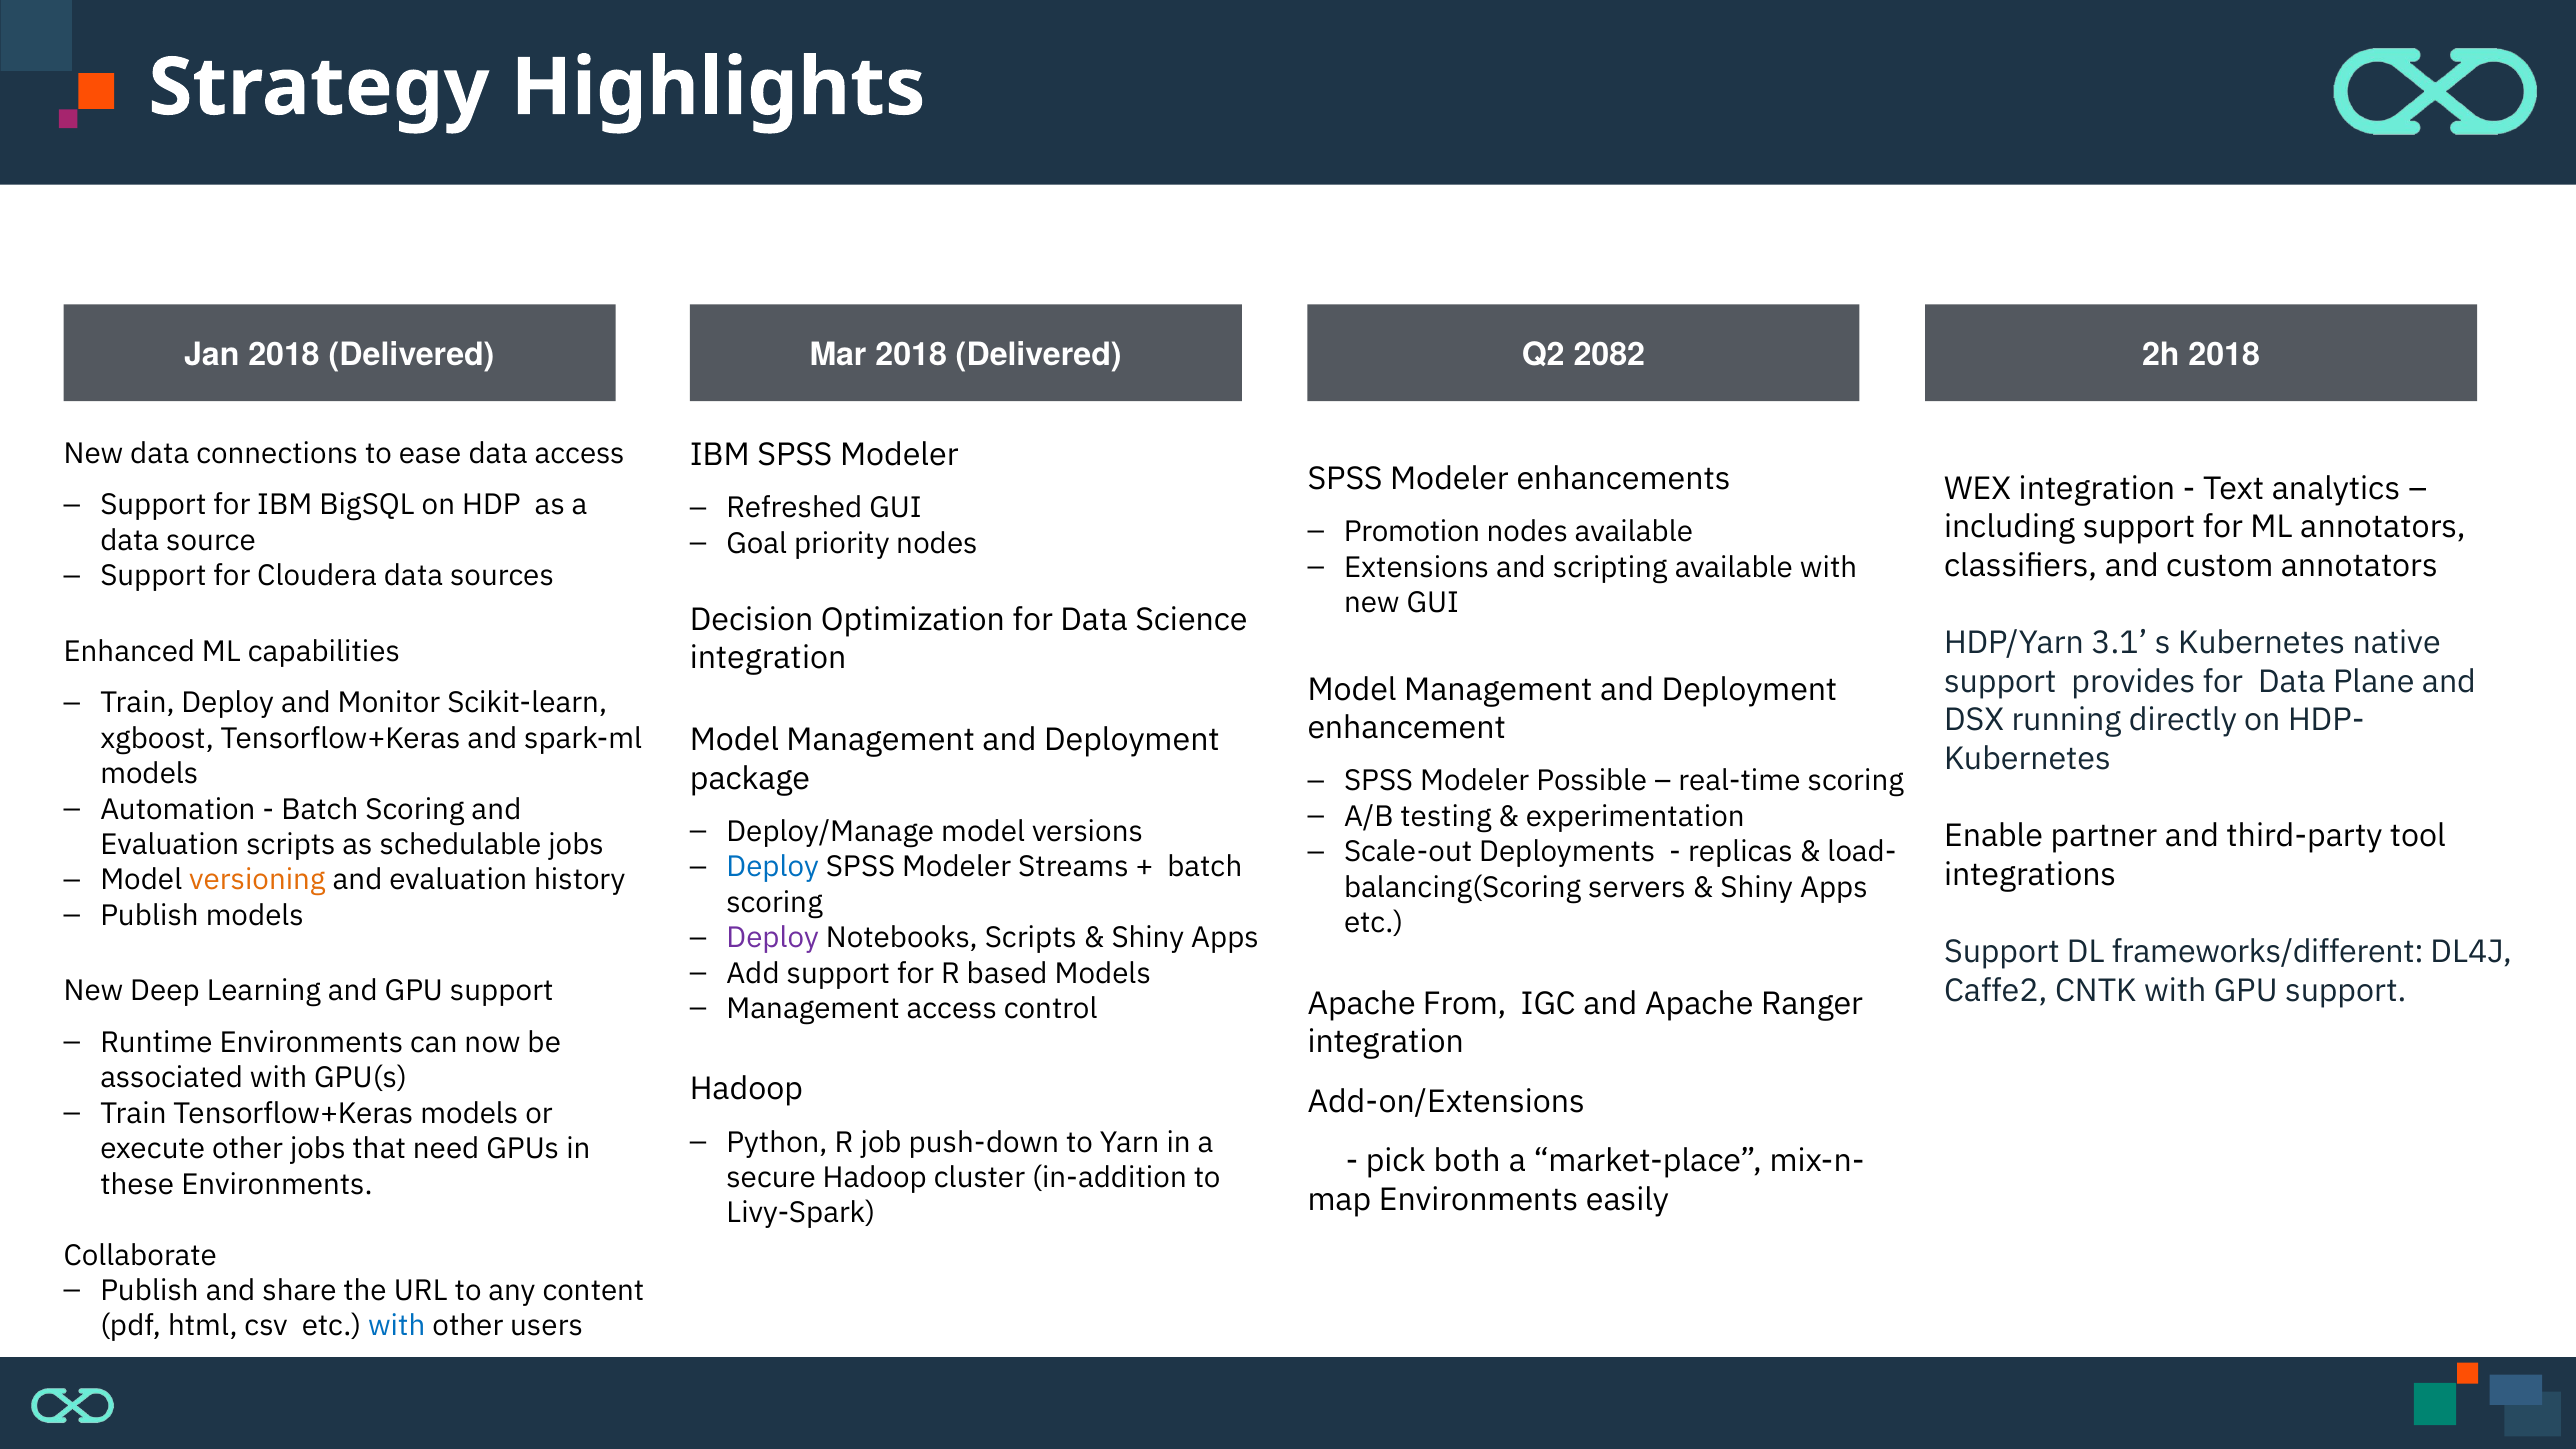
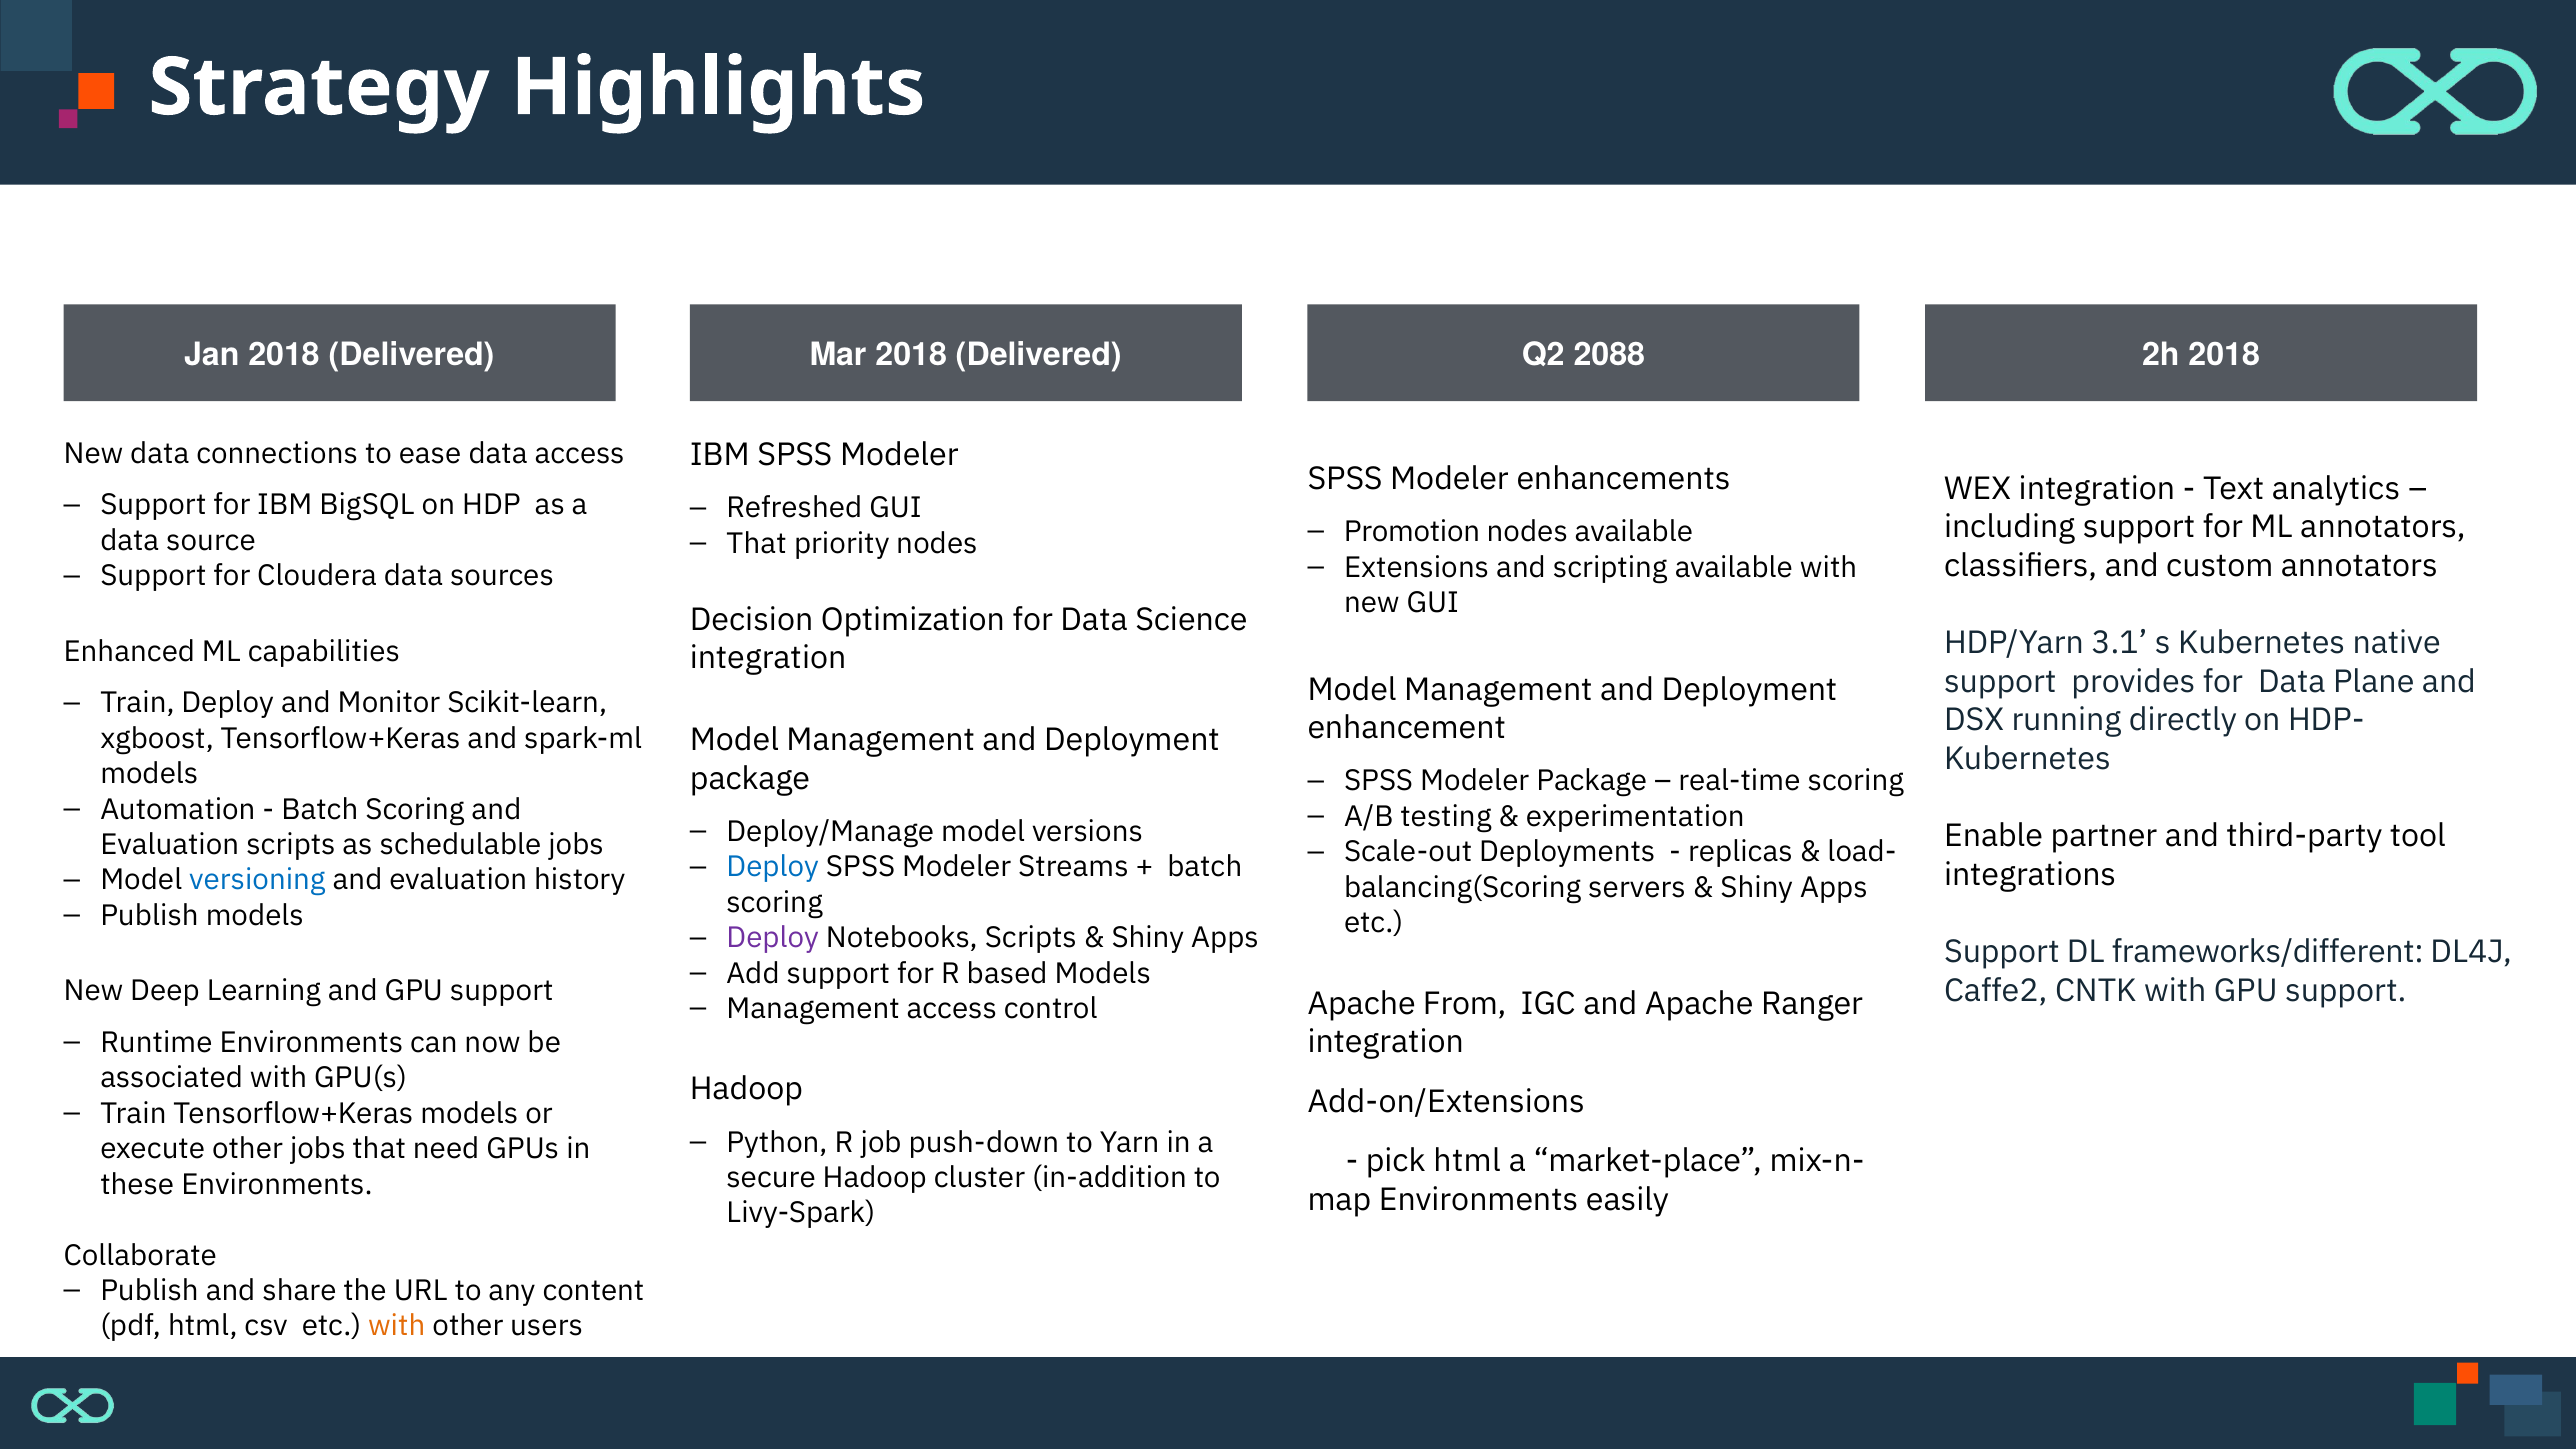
2082: 2082 -> 2088
Goal at (757, 544): Goal -> That
Modeler Possible: Possible -> Package
versioning colour: orange -> blue
pick both: both -> html
with at (397, 1326) colour: blue -> orange
